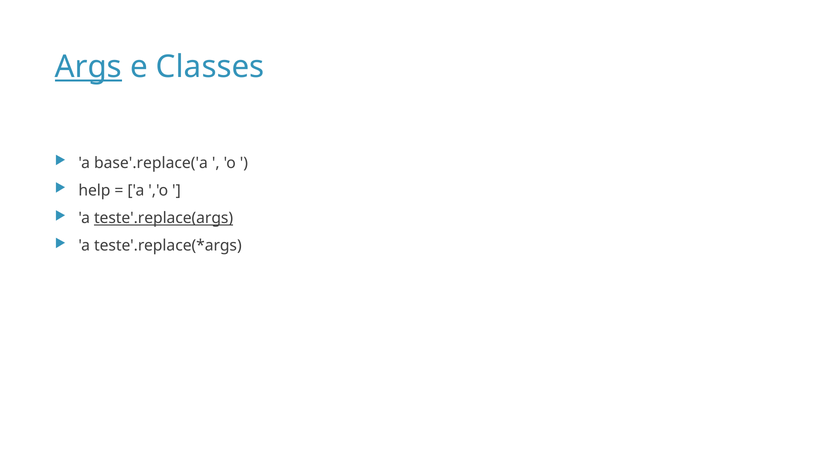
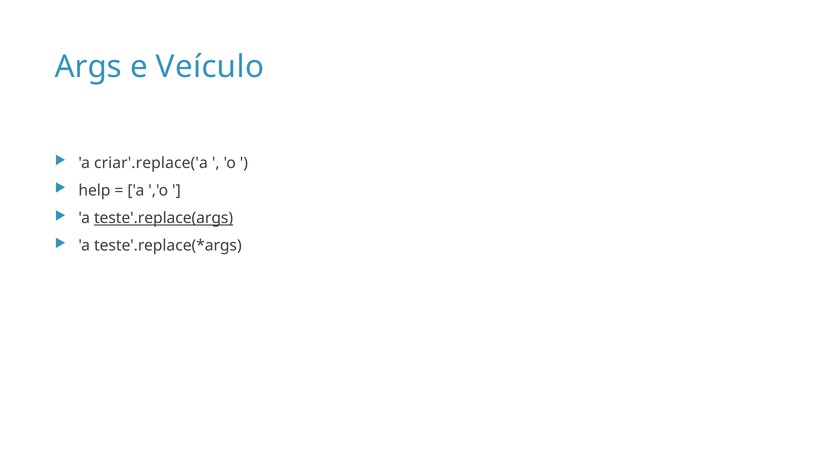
Args underline: present -> none
Classes: Classes -> Veículo
base'.replace('a: base'.replace('a -> criar'.replace('a
